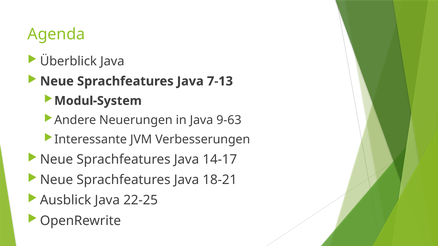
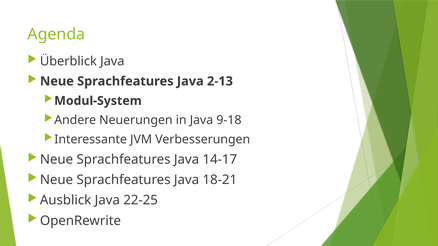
7-13: 7-13 -> 2-13
9-63: 9-63 -> 9-18
